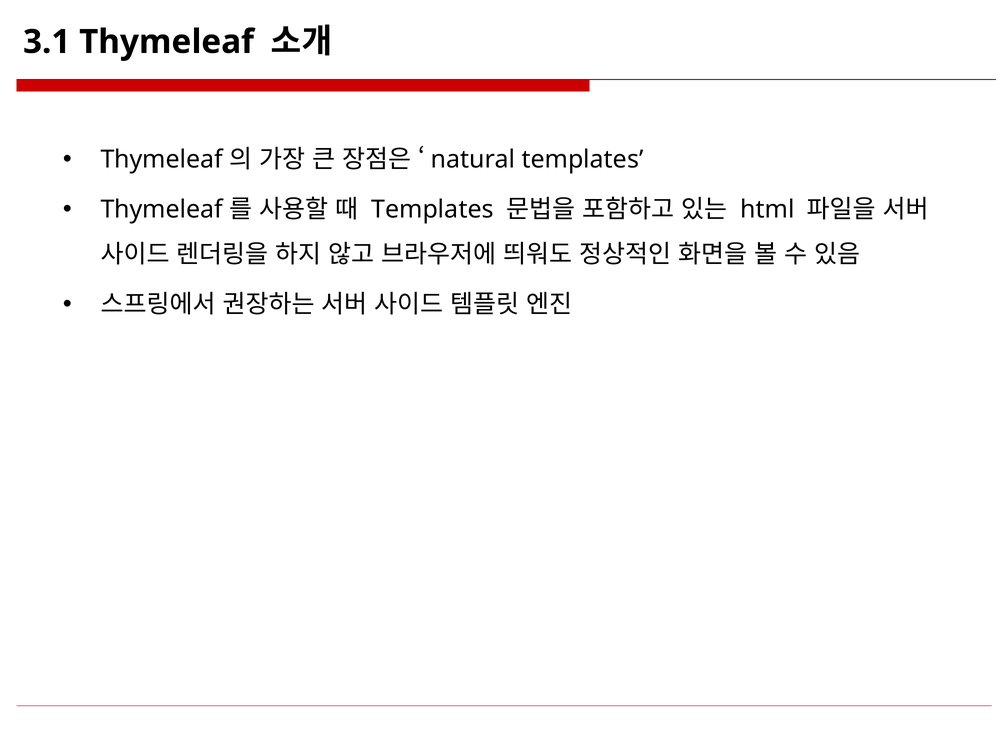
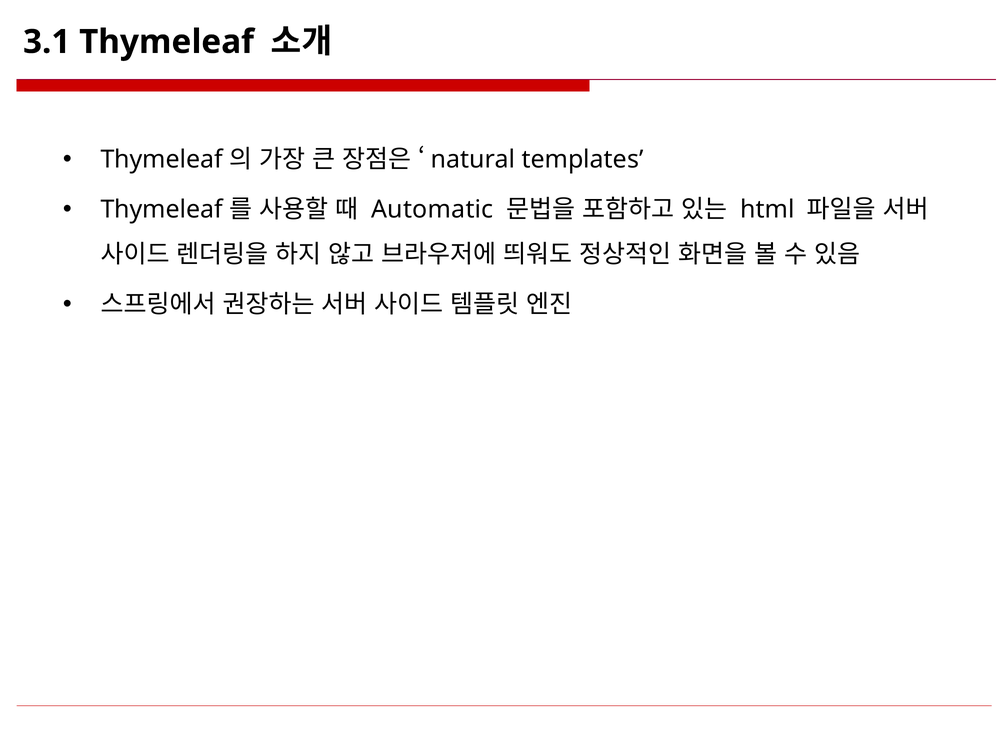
Templates at (432, 210): Templates -> Automatic
